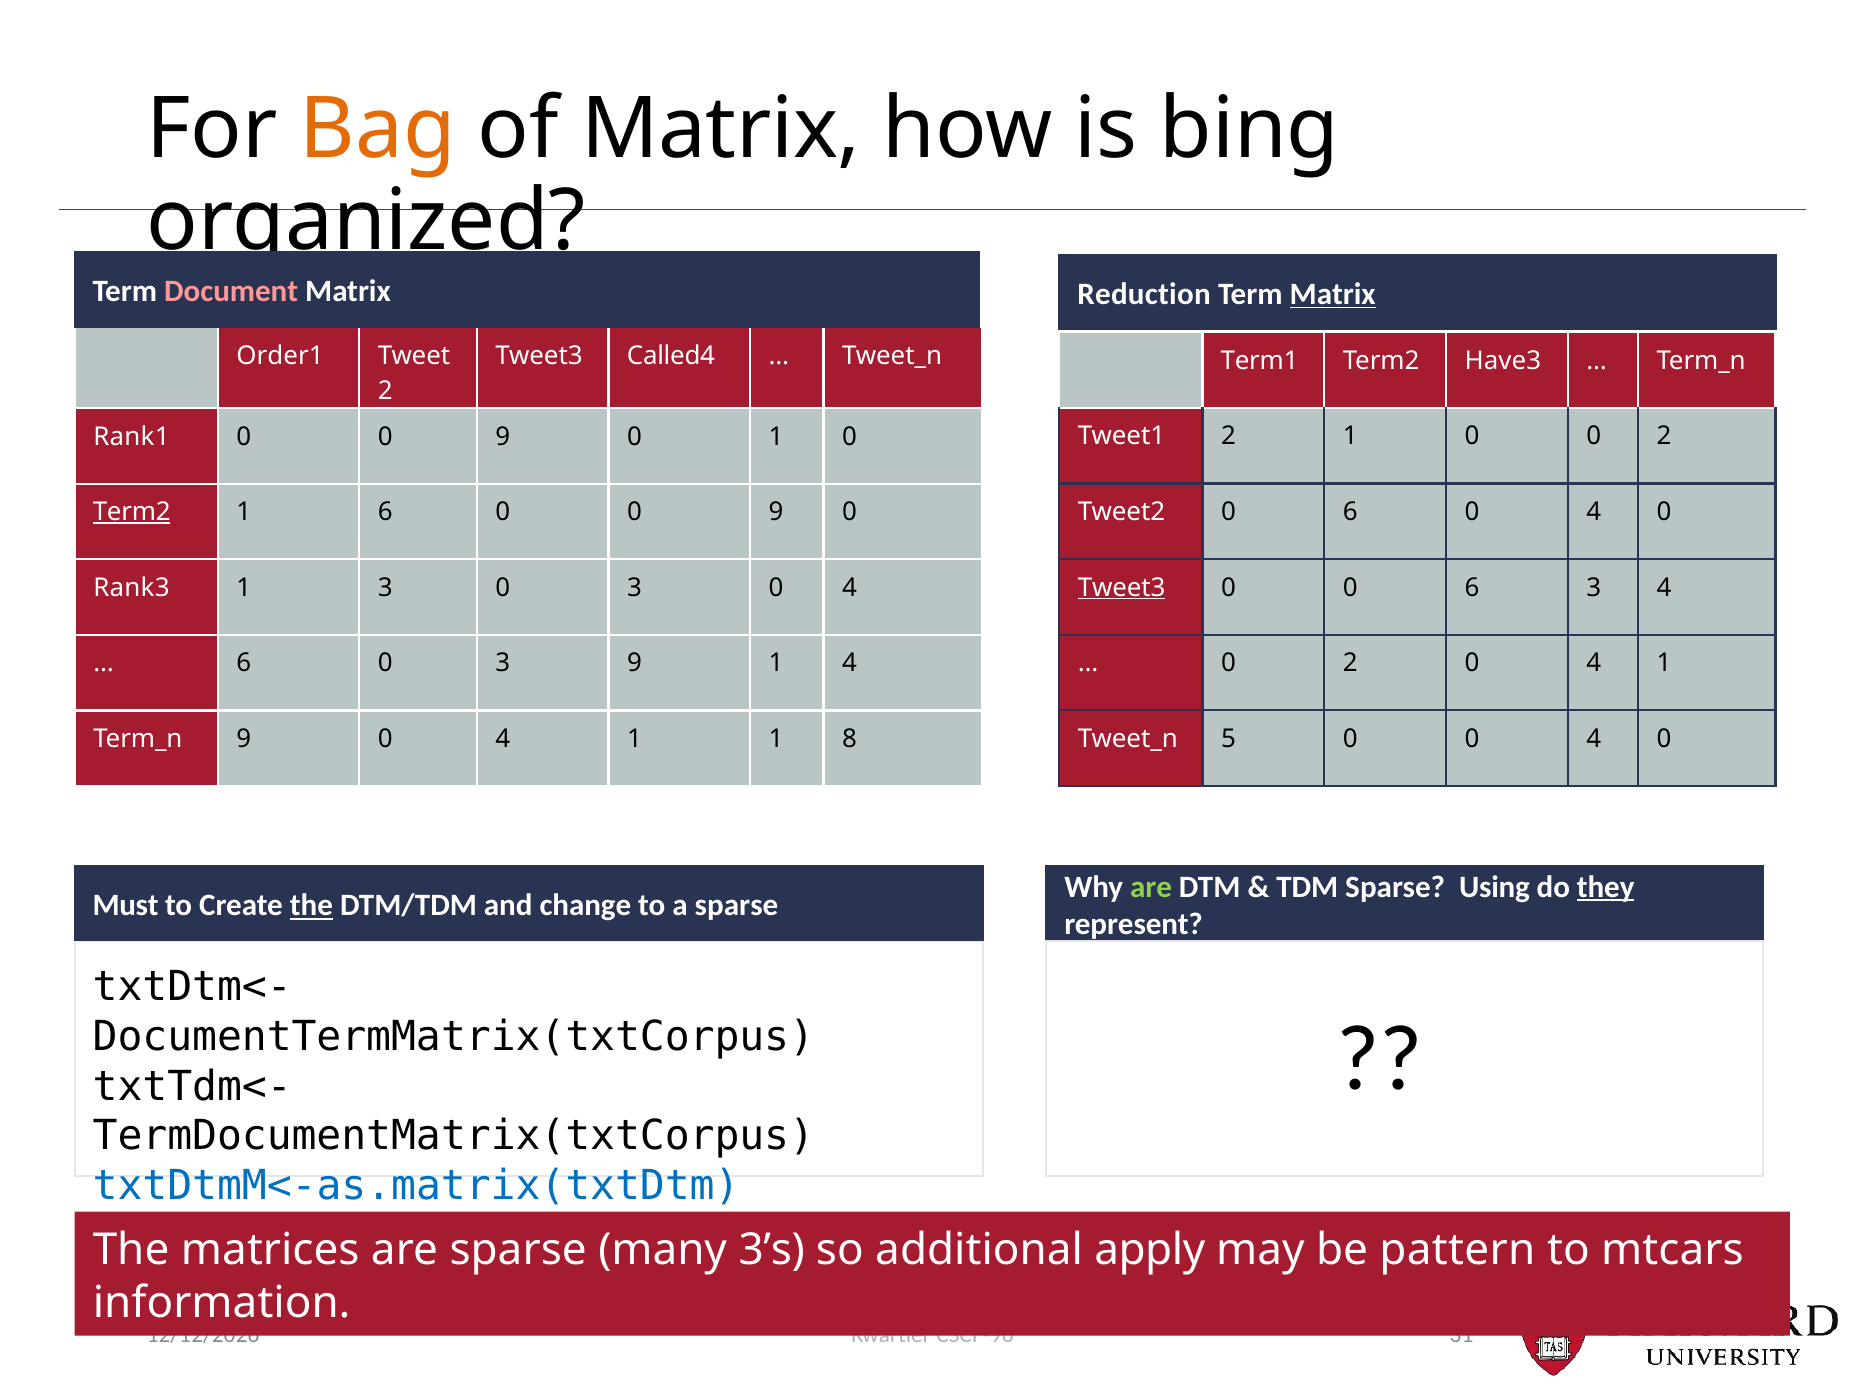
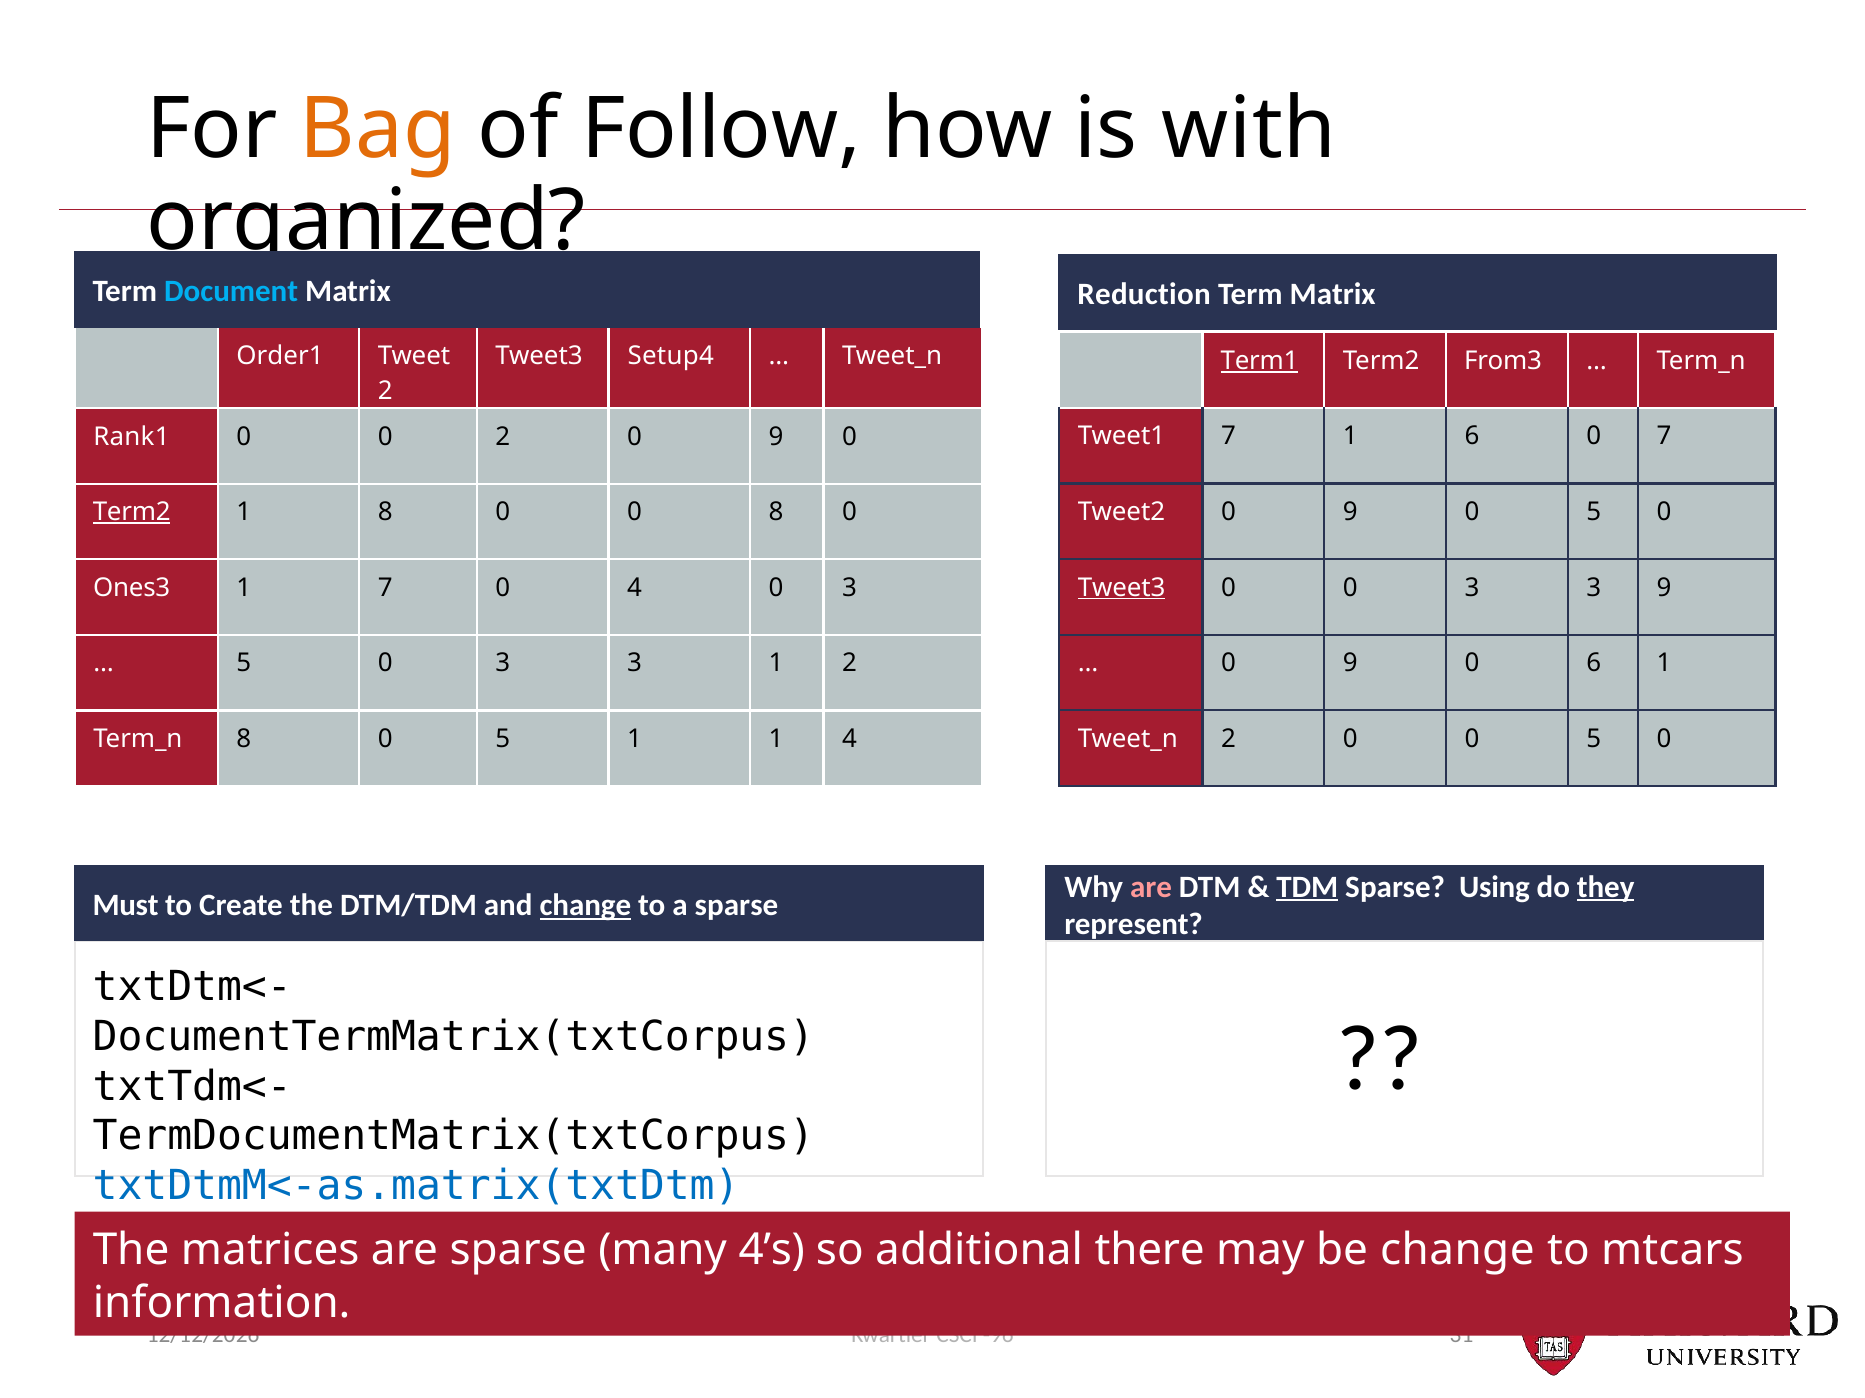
of Matrix: Matrix -> Follow
bing: bing -> with
Document colour: pink -> light blue
Matrix at (1333, 294) underline: present -> none
Called4: Called4 -> Setup4
Term1 underline: none -> present
Have3: Have3 -> From3
Tweet1 2: 2 -> 7
0 at (1472, 437): 0 -> 6
2 at (1664, 437): 2 -> 7
9 at (503, 437): 9 -> 2
1 at (776, 437): 1 -> 9
Tweet2 0 6: 6 -> 9
4 at (1594, 512): 4 -> 5
1 6: 6 -> 8
9 at (776, 512): 9 -> 8
0 0 6: 6 -> 3
3 4: 4 -> 9
Rank3: Rank3 -> Ones3
1 3: 3 -> 7
3 at (635, 588): 3 -> 4
4 at (850, 588): 4 -> 3
2 at (1350, 663): 2 -> 9
4 at (1594, 663): 4 -> 6
6 at (244, 664): 6 -> 5
9 at (635, 664): 9 -> 3
1 4: 4 -> 2
5 at (1228, 739): 5 -> 2
0 0 4: 4 -> 5
9 at (244, 739): 9 -> 8
4 at (503, 739): 4 -> 5
1 8: 8 -> 4
are at (1151, 887) colour: light green -> pink
TDM underline: none -> present
the at (311, 906) underline: present -> none
change at (585, 906) underline: none -> present
3’s: 3’s -> 4’s
apply: apply -> there
be pattern: pattern -> change
